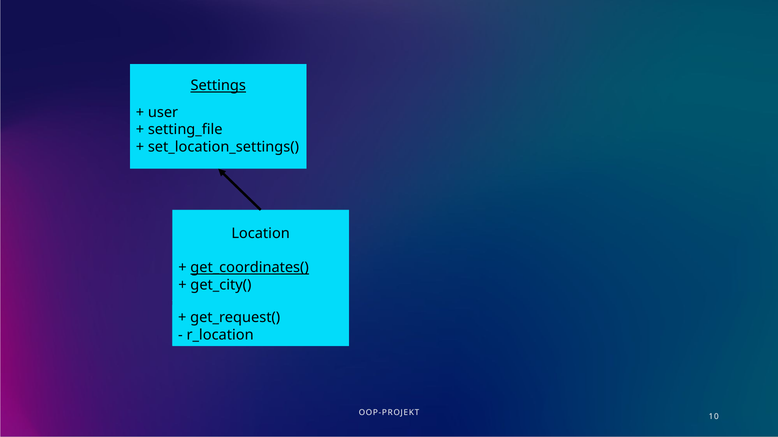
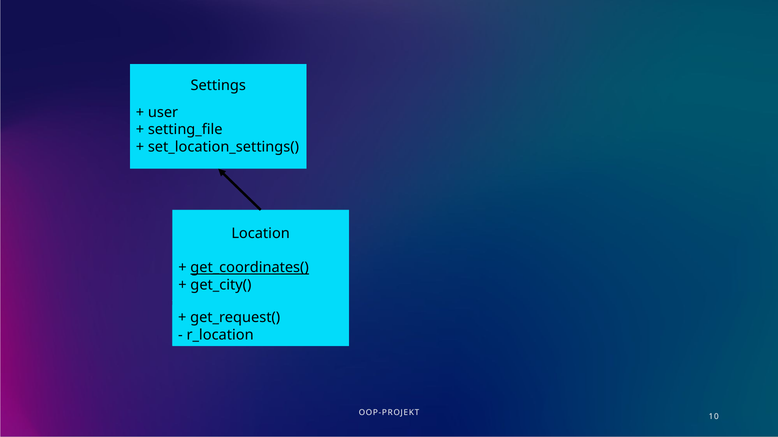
Settings underline: present -> none
